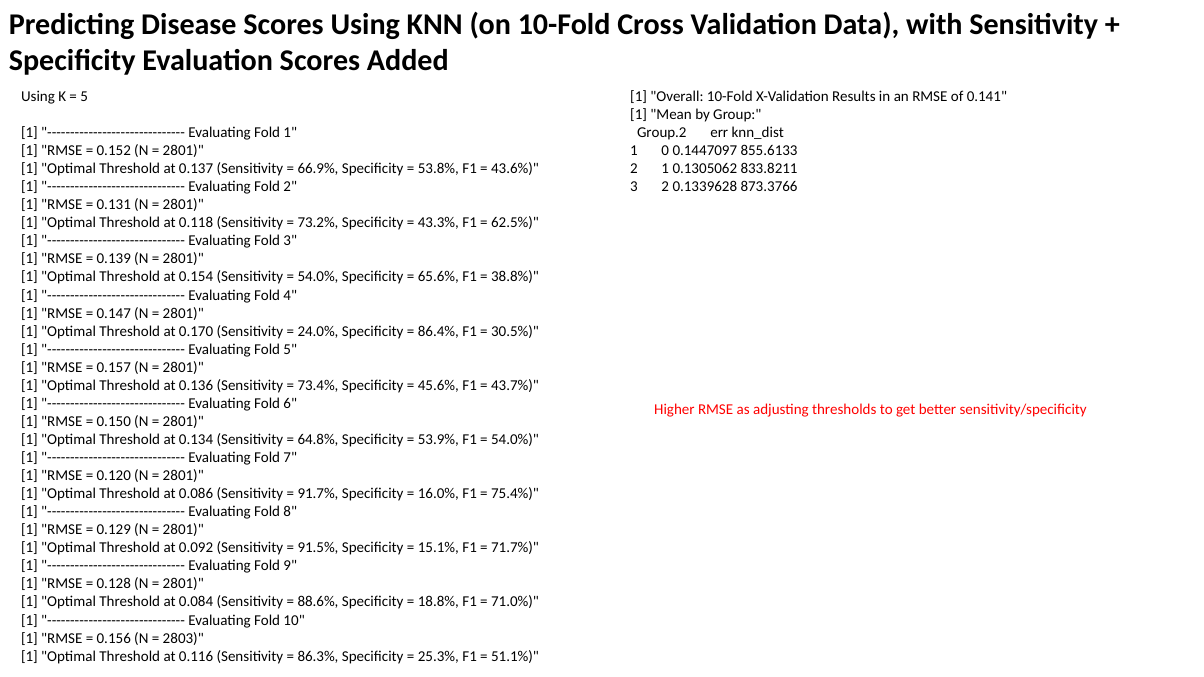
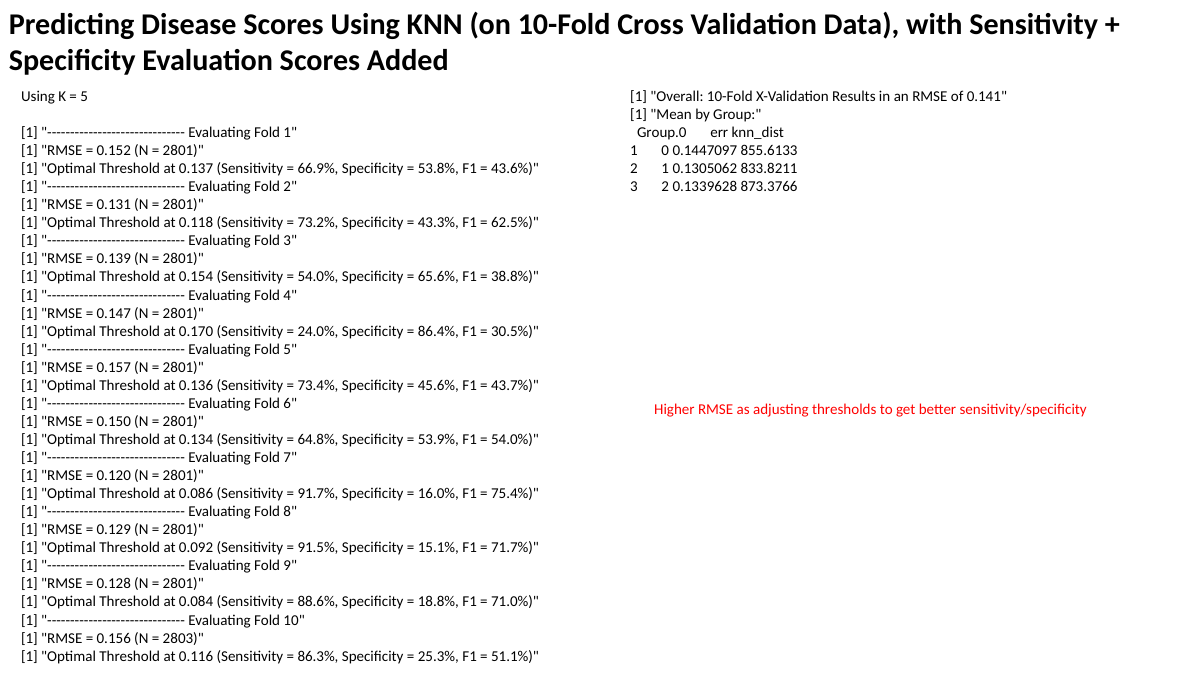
Group.2: Group.2 -> Group.0
